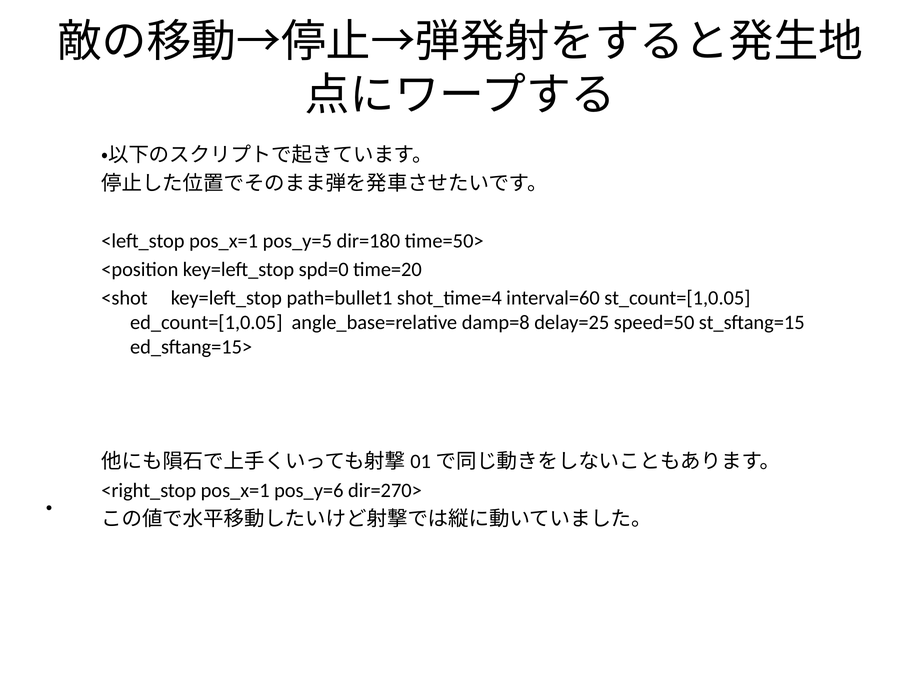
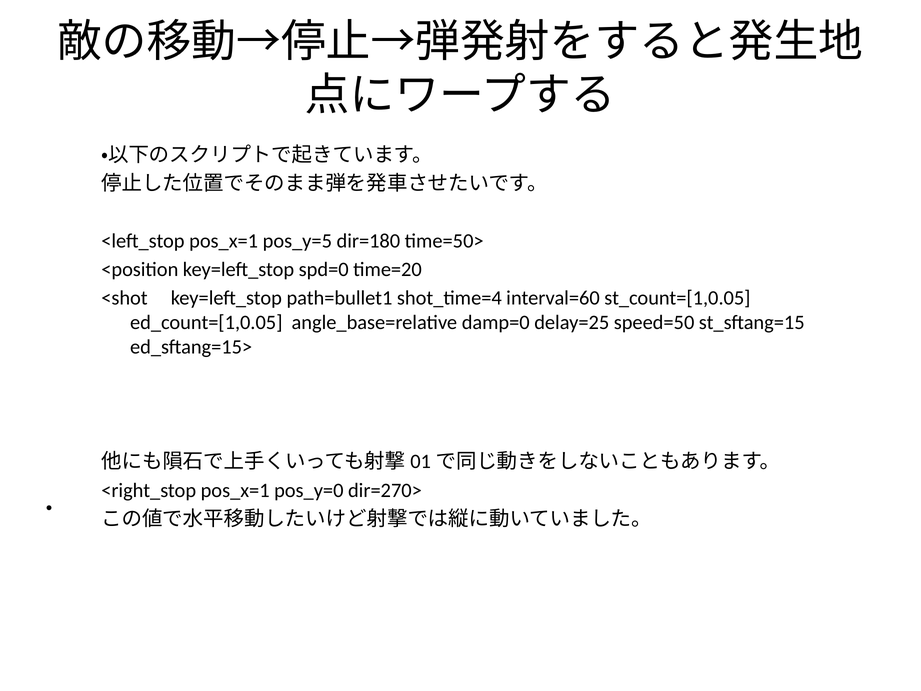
damp=8: damp=8 -> damp=0
pos_y=6: pos_y=6 -> pos_y=0
